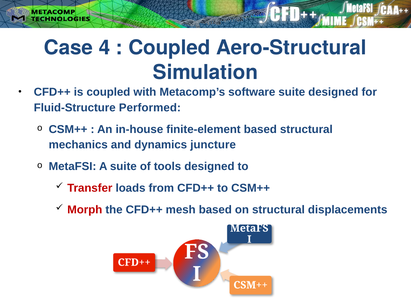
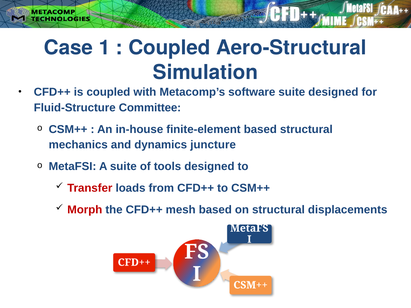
4: 4 -> 1
Performed: Performed -> Committee
